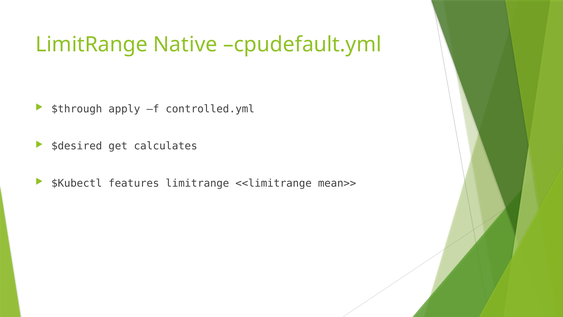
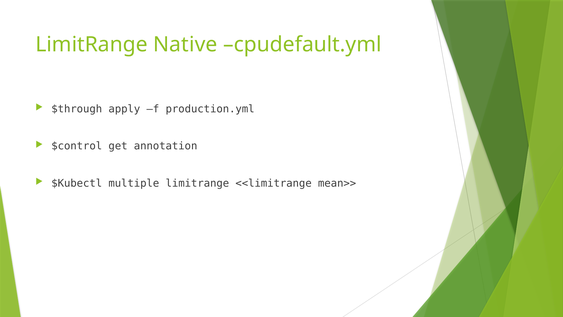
controlled.yml: controlled.yml -> production.yml
$desired: $desired -> $control
calculates: calculates -> annotation
features: features -> multiple
